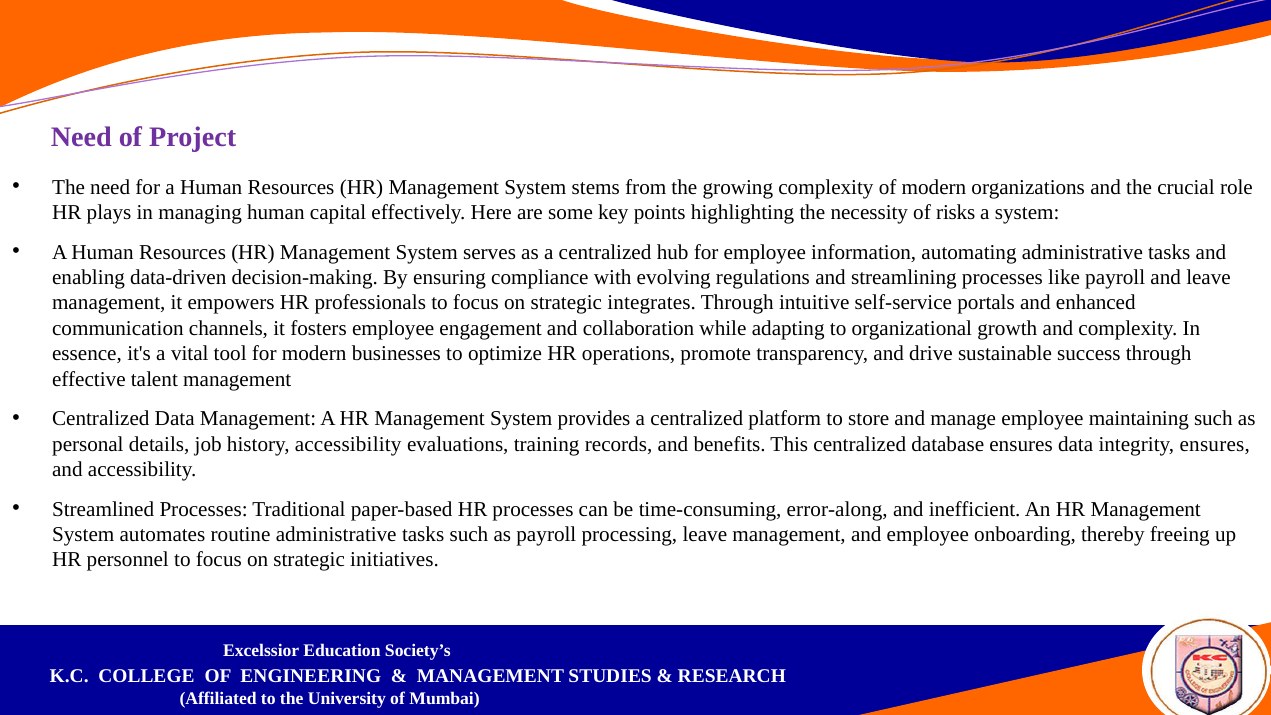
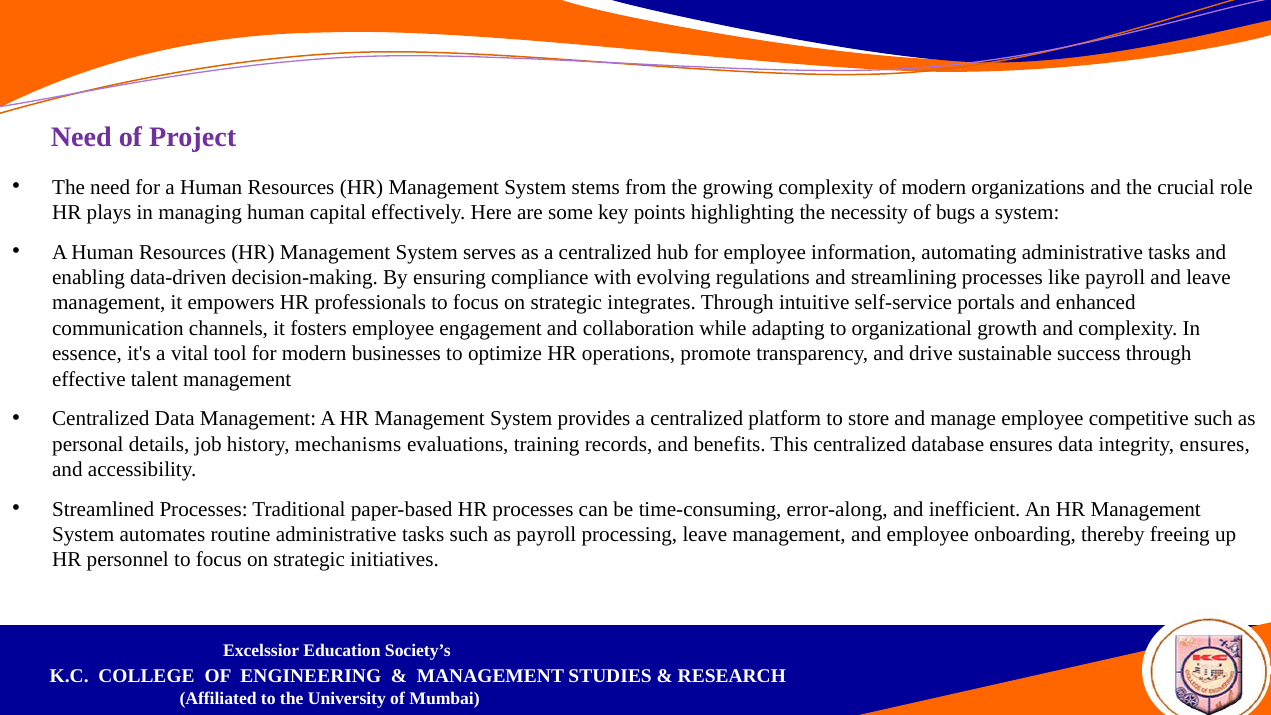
risks: risks -> bugs
maintaining: maintaining -> competitive
history accessibility: accessibility -> mechanisms
